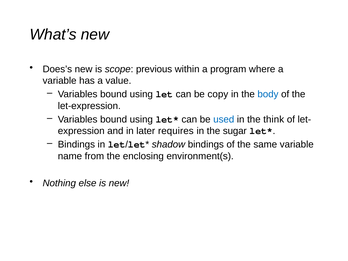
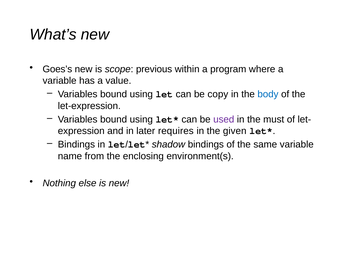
Does’s: Does’s -> Goes’s
used colour: blue -> purple
think: think -> must
sugar: sugar -> given
